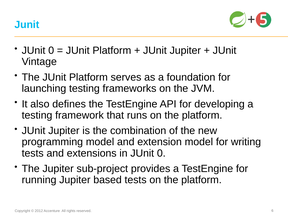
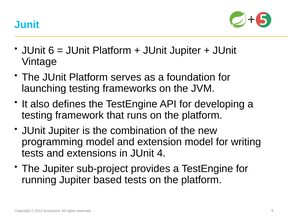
0 at (51, 50): 0 -> 6
in JUnit 0: 0 -> 4
